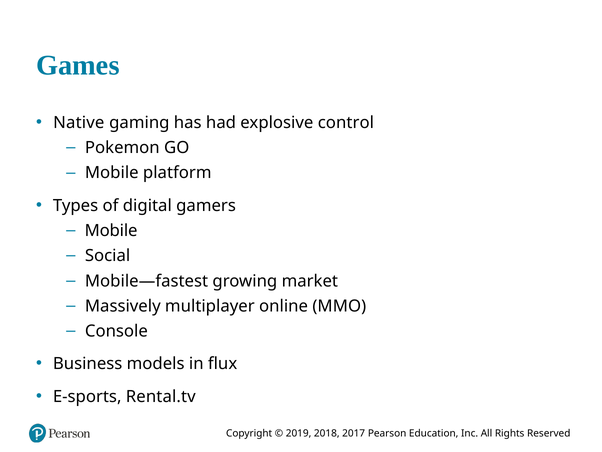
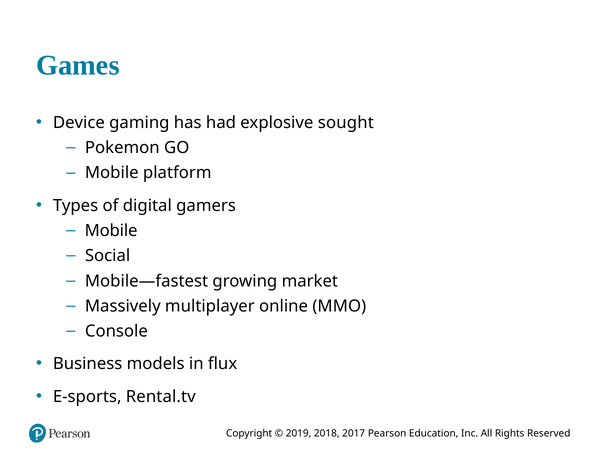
Native: Native -> Device
control: control -> sought
